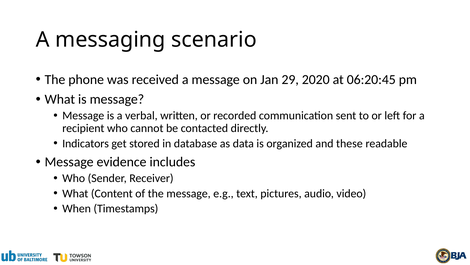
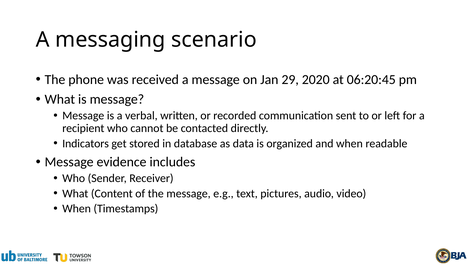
and these: these -> when
